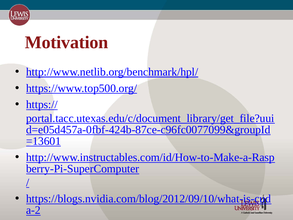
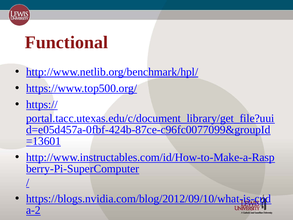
Motivation: Motivation -> Functional
